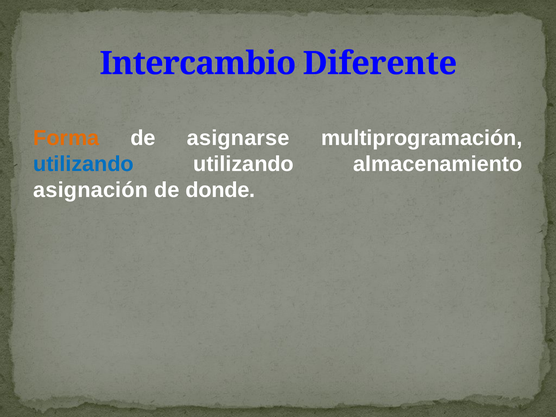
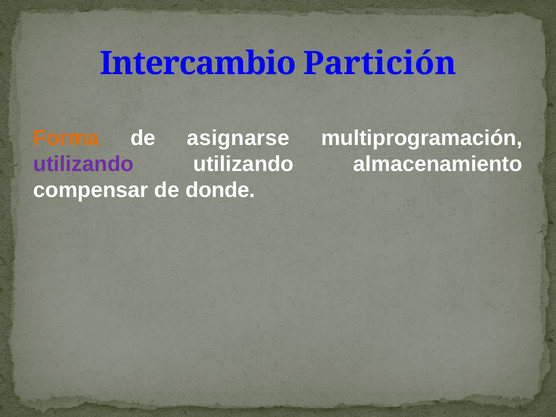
Diferente: Diferente -> Partición
utilizando at (84, 164) colour: blue -> purple
asignación: asignación -> compensar
